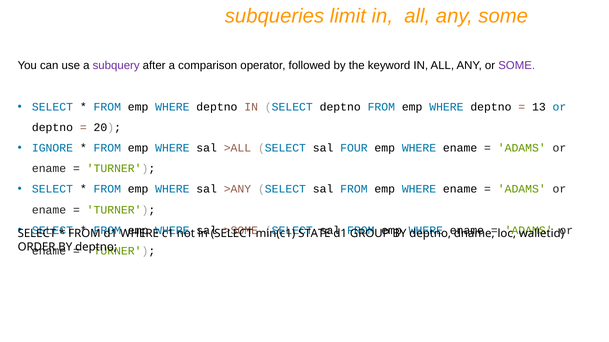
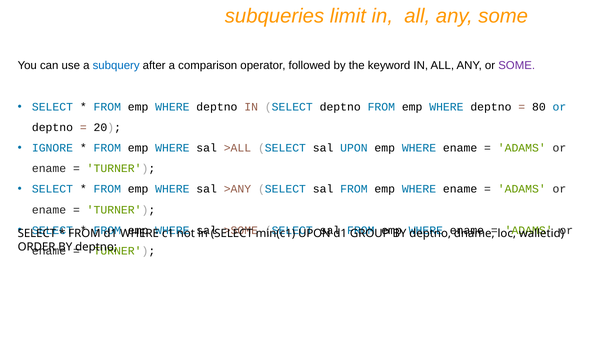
subquery colour: purple -> blue
13: 13 -> 80
sal FOUR: FOUR -> UPON
STATE at (314, 234): STATE -> UPON
